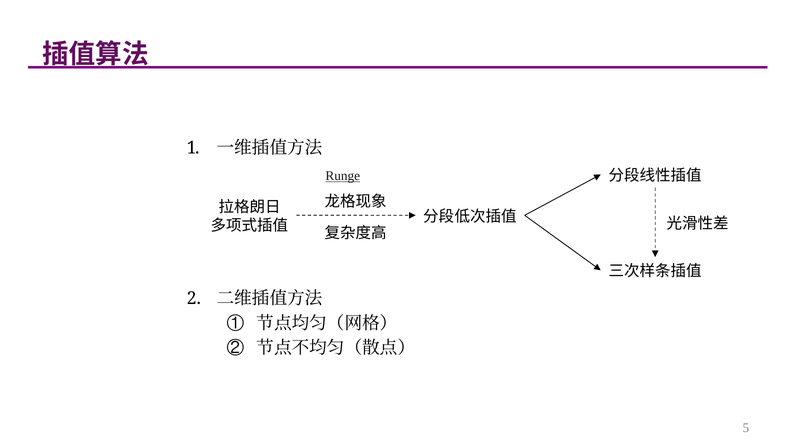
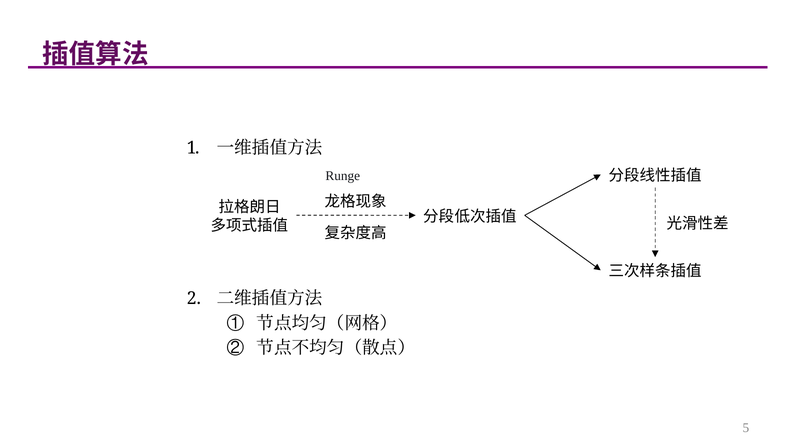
Runge underline: present -> none
